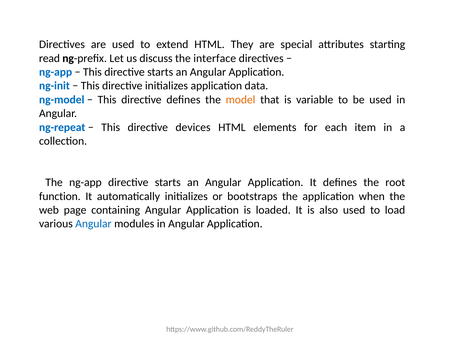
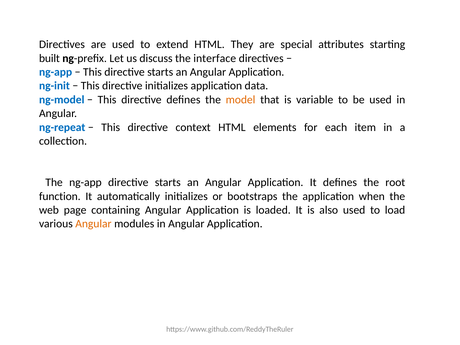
read: read -> built
devices: devices -> context
Angular at (93, 224) colour: blue -> orange
